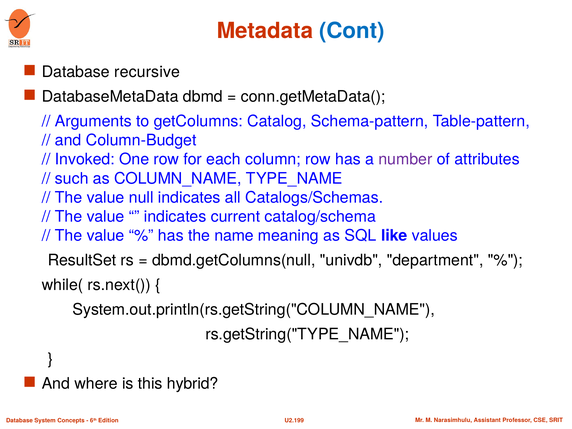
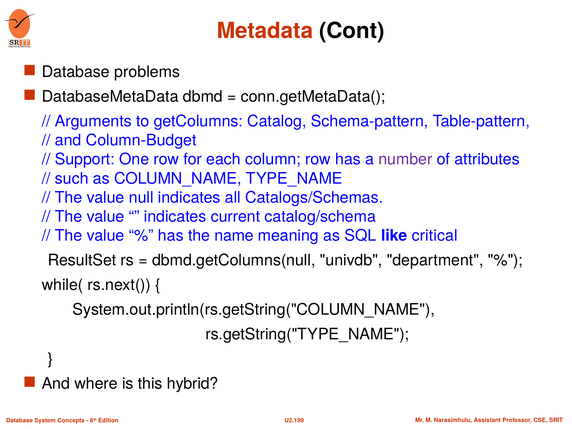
Cont colour: blue -> black
recursive: recursive -> problems
Invoked: Invoked -> Support
values: values -> critical
